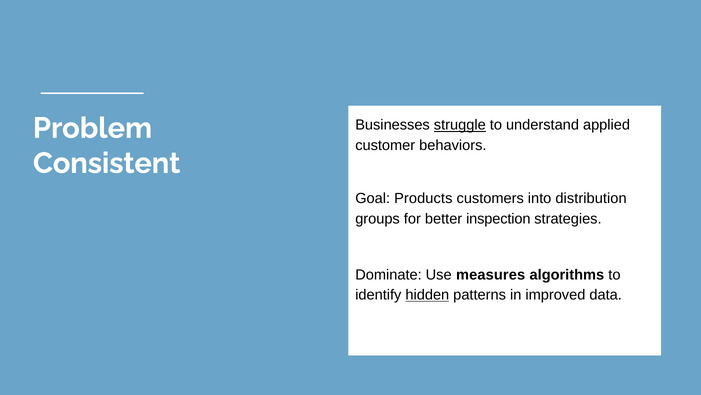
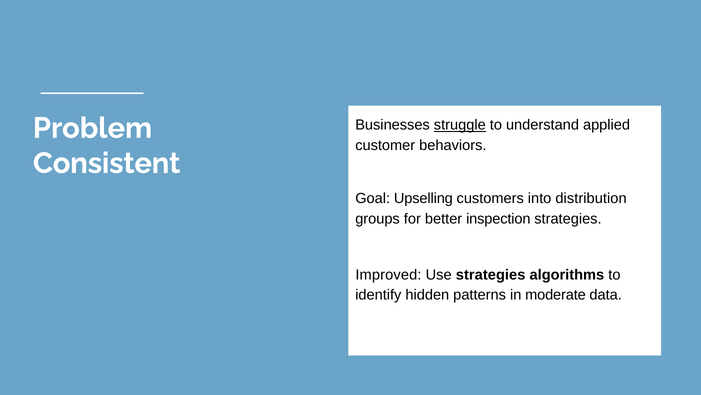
Products: Products -> Upselling
Dominate: Dominate -> Improved
Use measures: measures -> strategies
hidden underline: present -> none
improved: improved -> moderate
